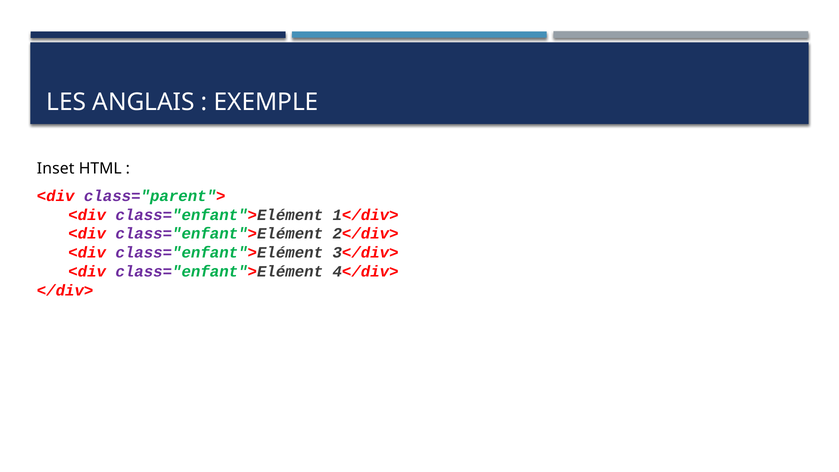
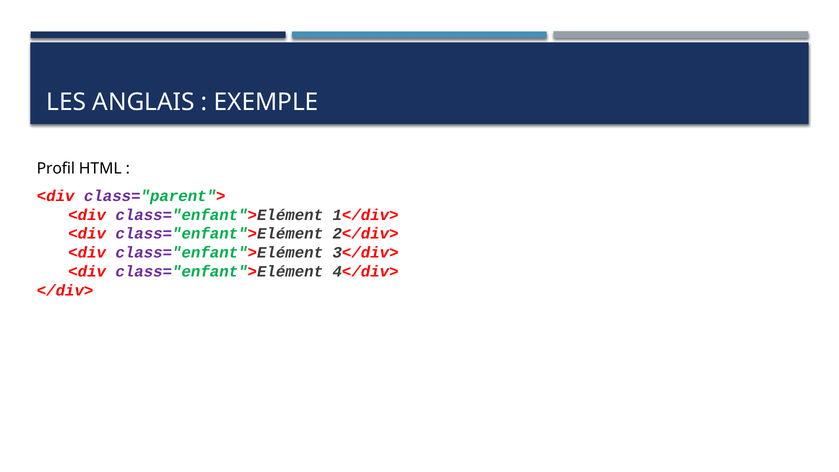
Inset: Inset -> Profil
